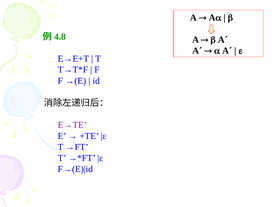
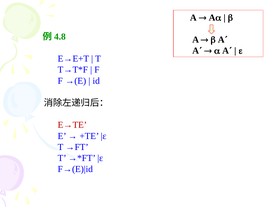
E→TE colour: purple -> red
